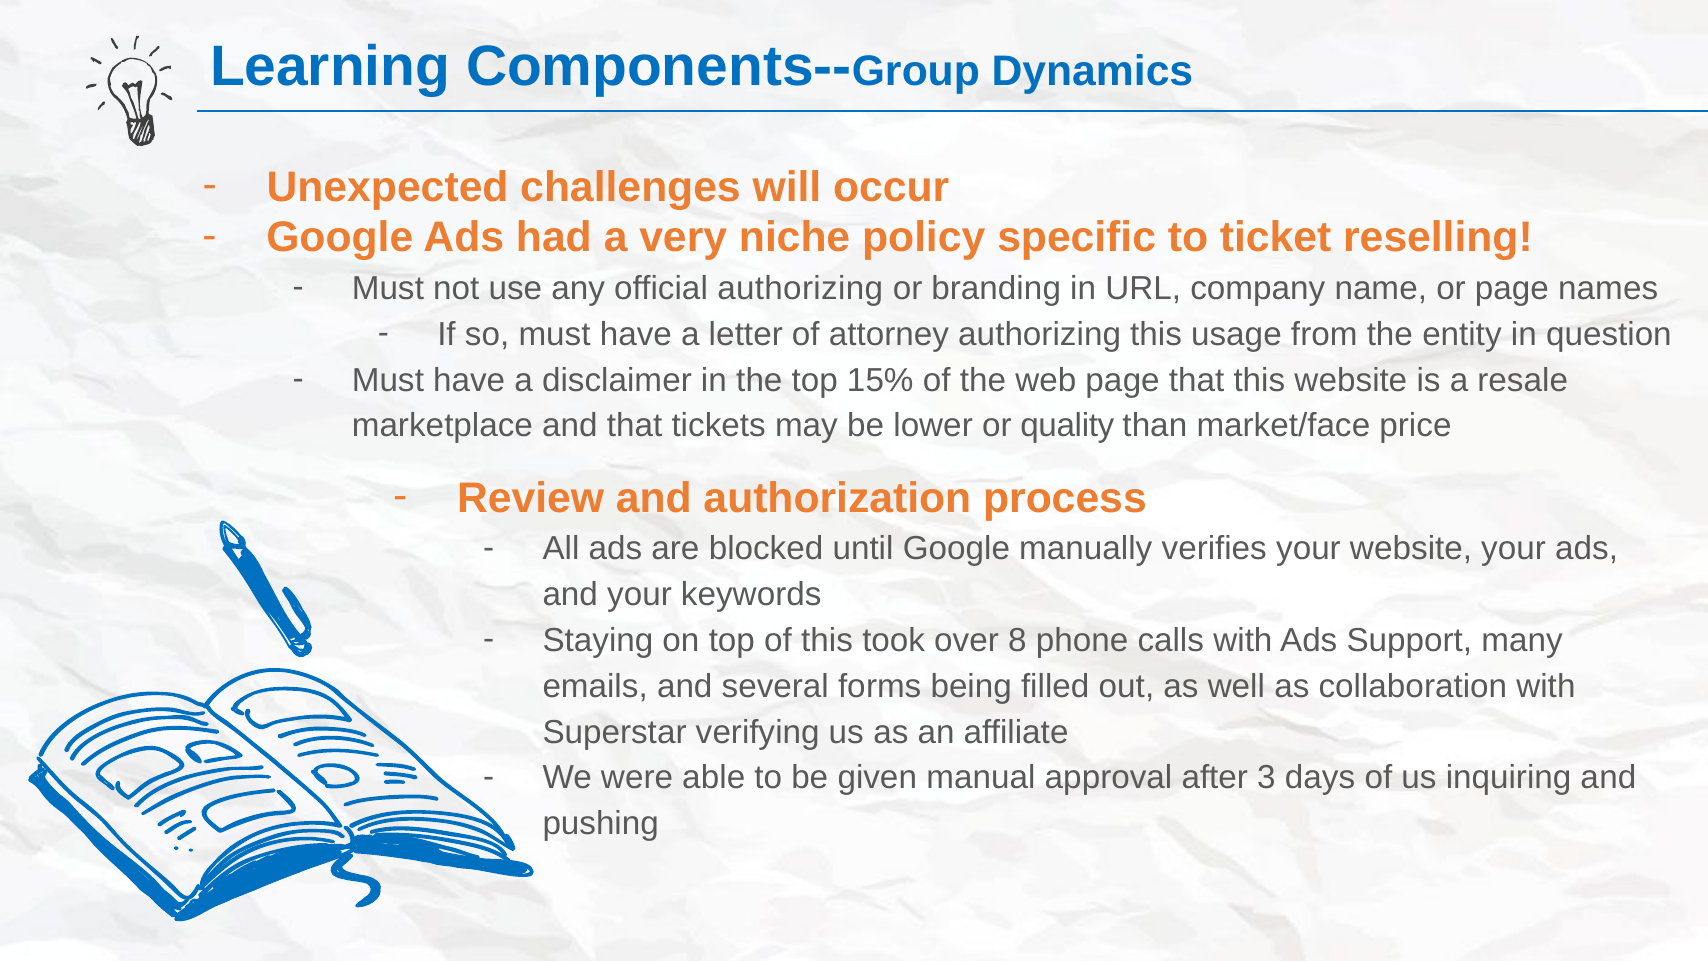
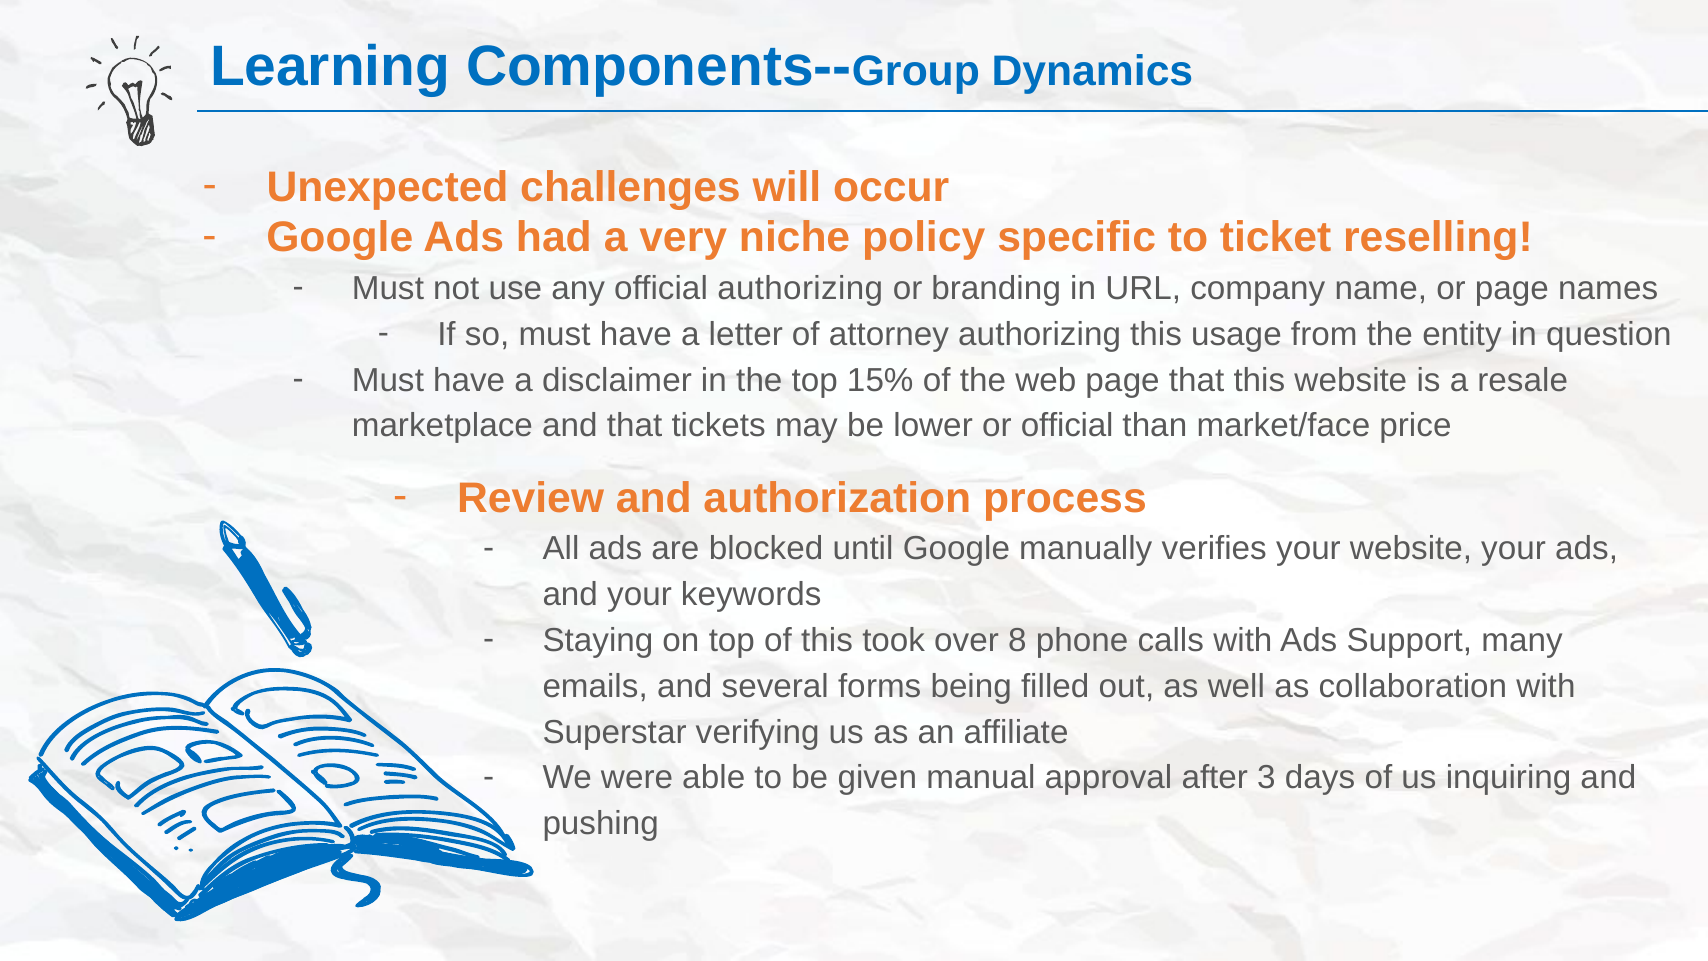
or quality: quality -> official
